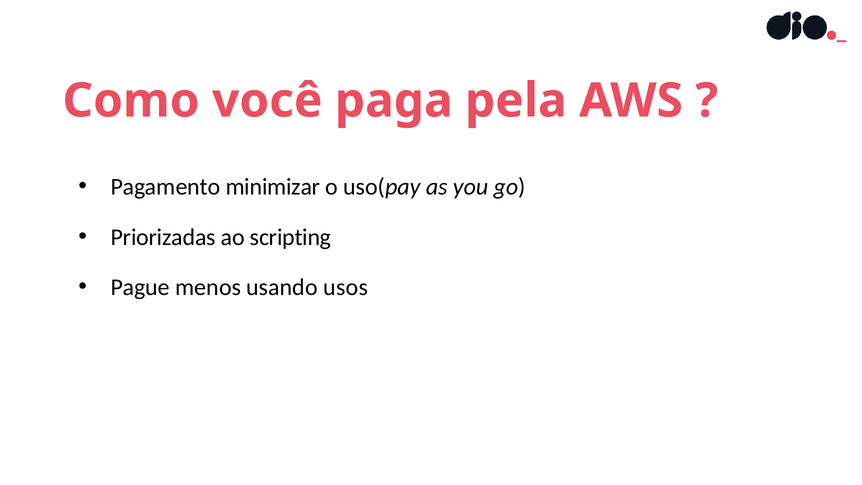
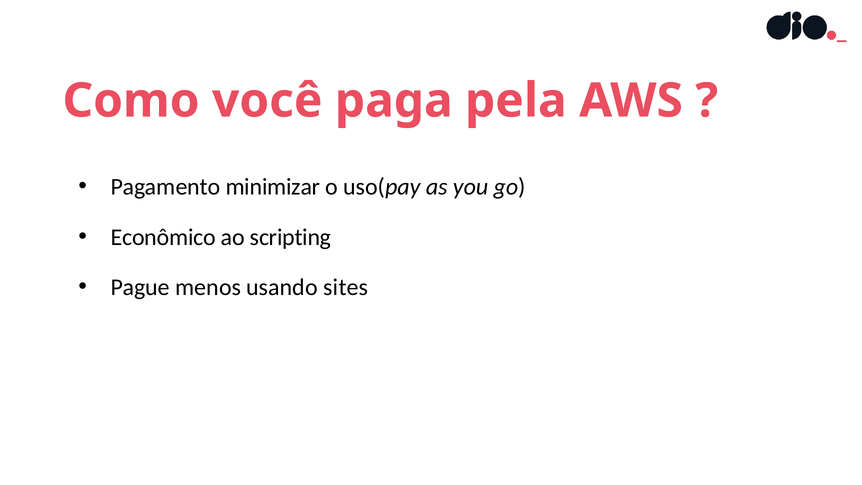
Priorizadas: Priorizadas -> Econômico
usos: usos -> sites
